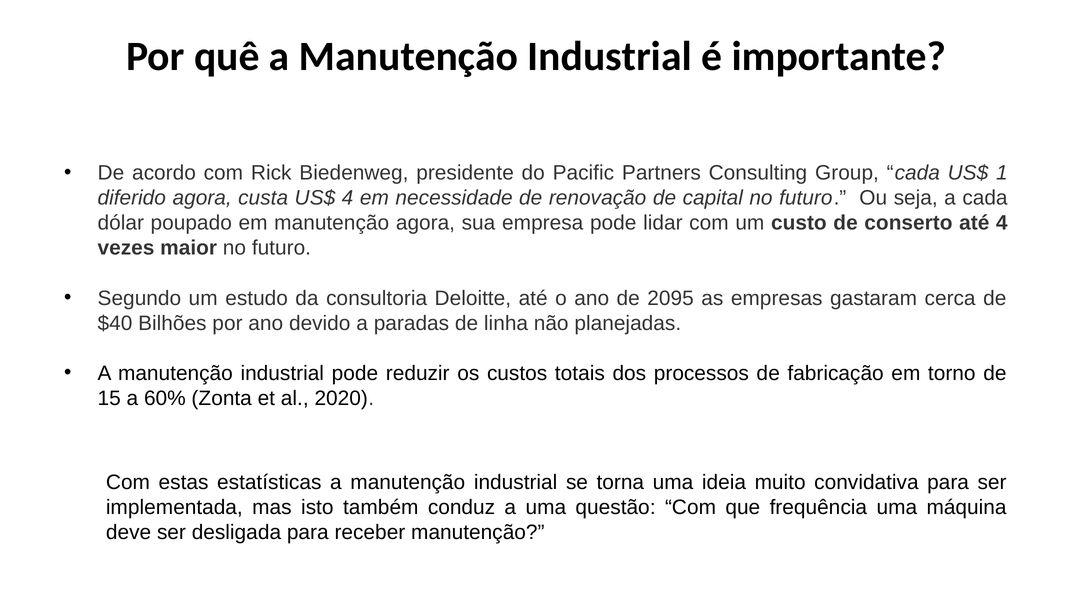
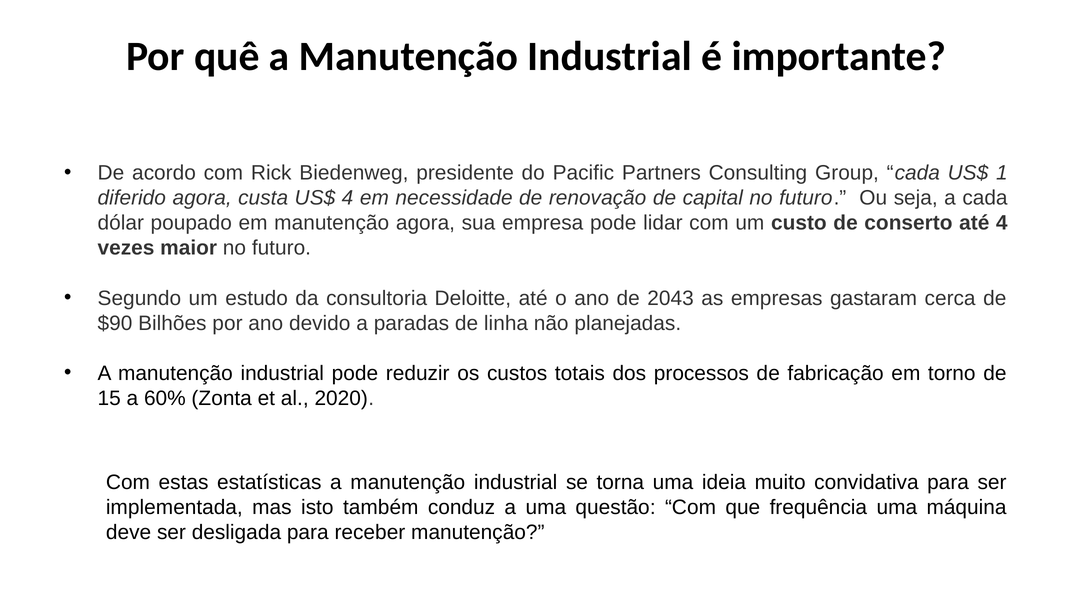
2095: 2095 -> 2043
$40: $40 -> $90
